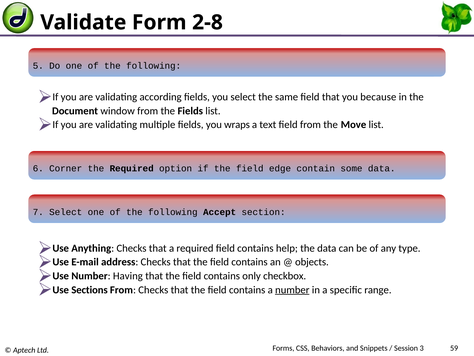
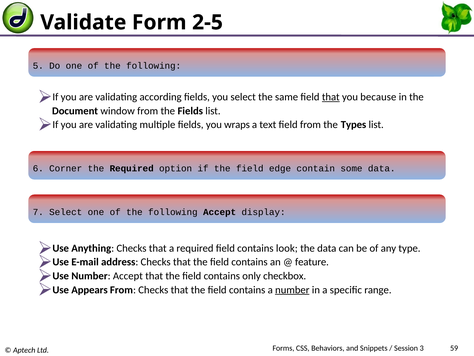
2-8: 2-8 -> 2-5
that at (331, 97) underline: none -> present
Move: Move -> Types
section: section -> display
help: help -> look
objects: objects -> feature
Number Having: Having -> Accept
Sections: Sections -> Appears
